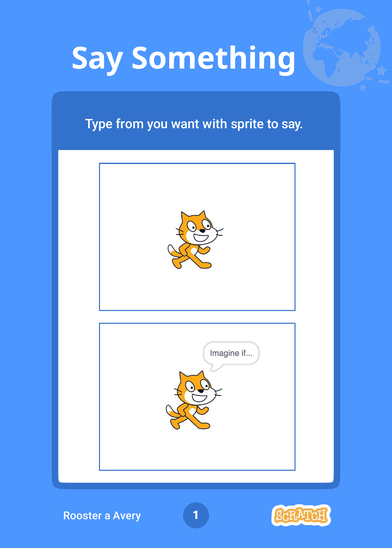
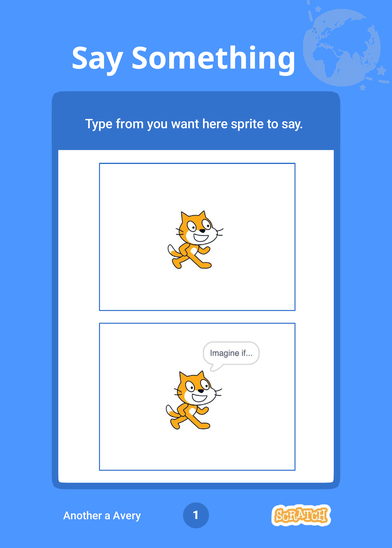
with: with -> here
Rooster: Rooster -> Another
